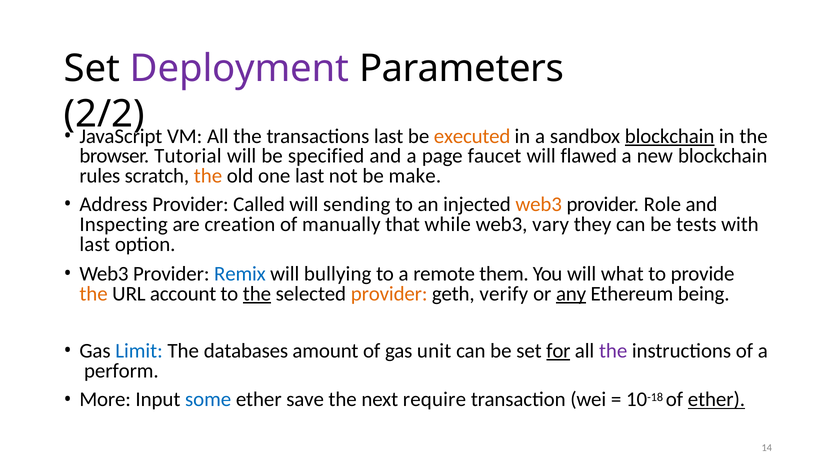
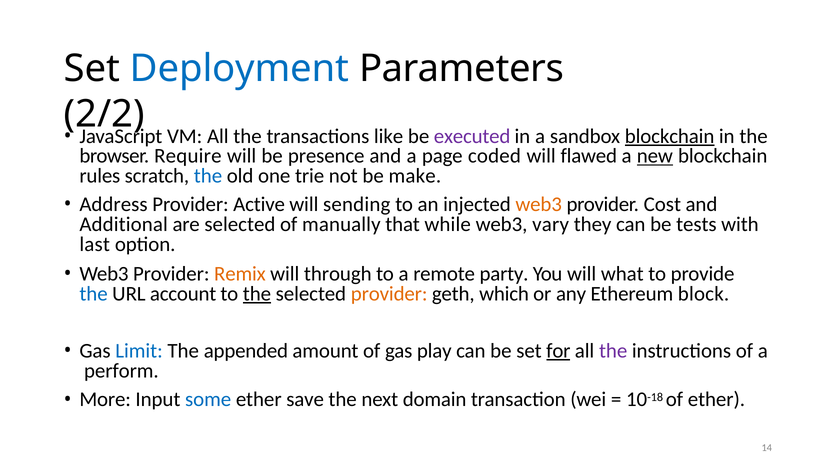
Deployment colour: purple -> blue
transactions last: last -> like
executed colour: orange -> purple
Tutorial: Tutorial -> Require
specified: specified -> presence
faucet: faucet -> coded
new underline: none -> present
the at (208, 176) colour: orange -> blue
one last: last -> trie
Called: Called -> Active
Role: Role -> Cost
Inspecting: Inspecting -> Additional
are creation: creation -> selected
Remix colour: blue -> orange
bullying: bullying -> through
them: them -> party
the at (94, 294) colour: orange -> blue
verify: verify -> which
any underline: present -> none
being: being -> block
databases: databases -> appended
unit: unit -> play
require: require -> domain
ether at (716, 400) underline: present -> none
